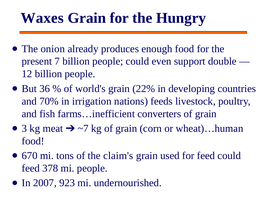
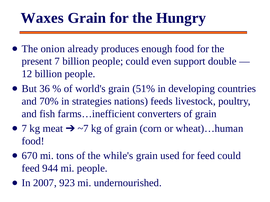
22%: 22% -> 51%
irrigation: irrigation -> strategies
3 at (24, 129): 3 -> 7
claim's: claim's -> while's
378: 378 -> 944
